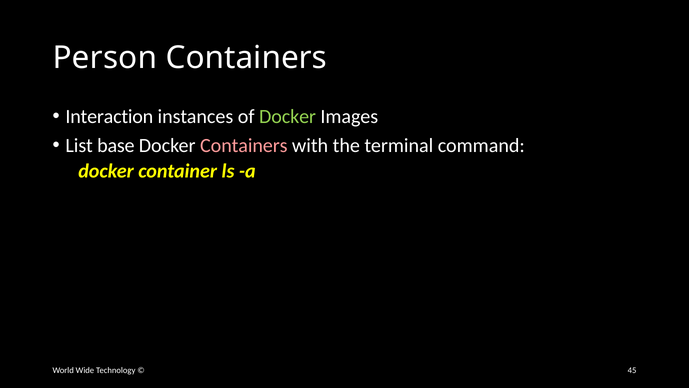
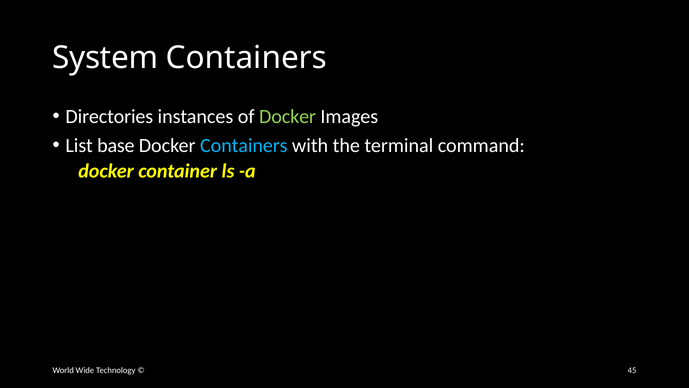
Person: Person -> System
Interaction: Interaction -> Directories
Containers at (244, 145) colour: pink -> light blue
